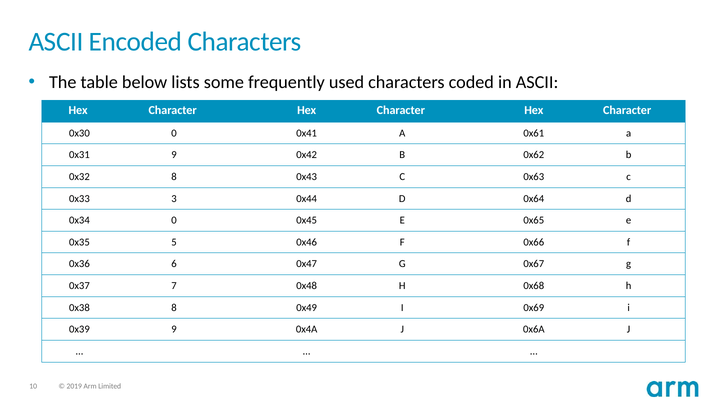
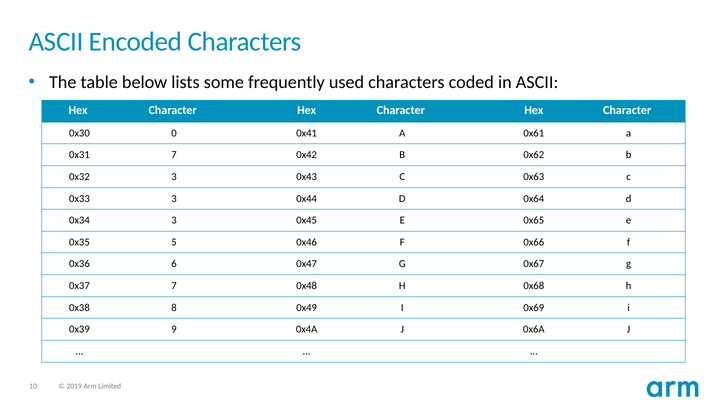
0x31 9: 9 -> 7
0x32 8: 8 -> 3
0x34 0: 0 -> 3
